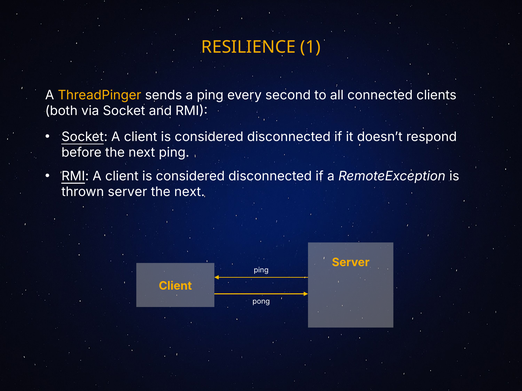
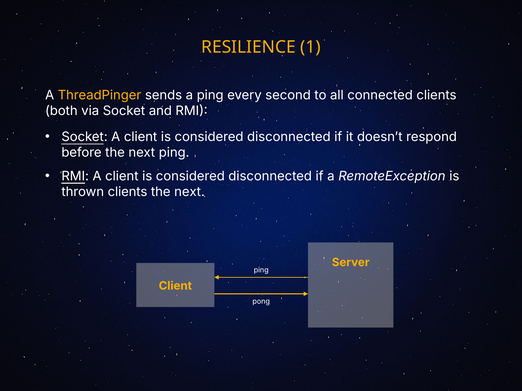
thrown server: server -> clients
